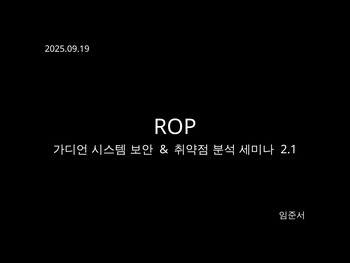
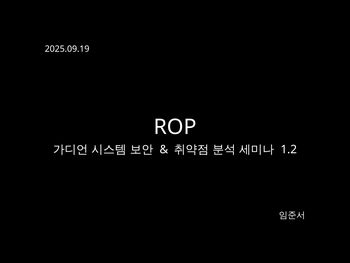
2.1: 2.1 -> 1.2
